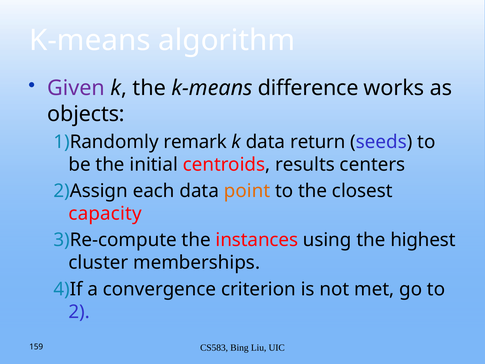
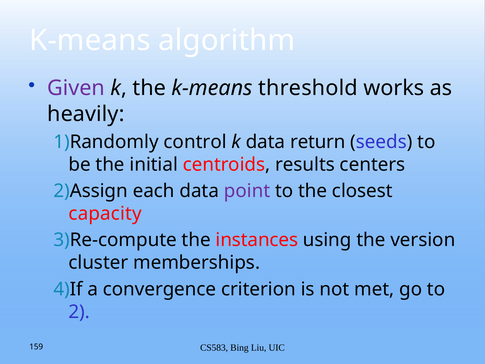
difference: difference -> threshold
objects: objects -> heavily
remark: remark -> control
point colour: orange -> purple
highest: highest -> version
